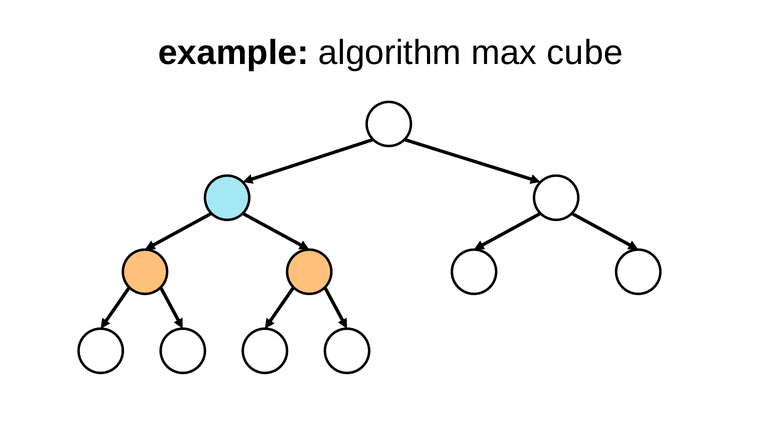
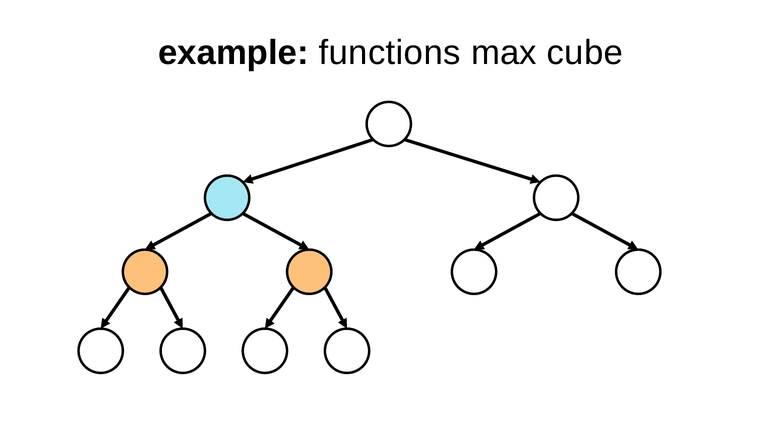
algorithm: algorithm -> functions
